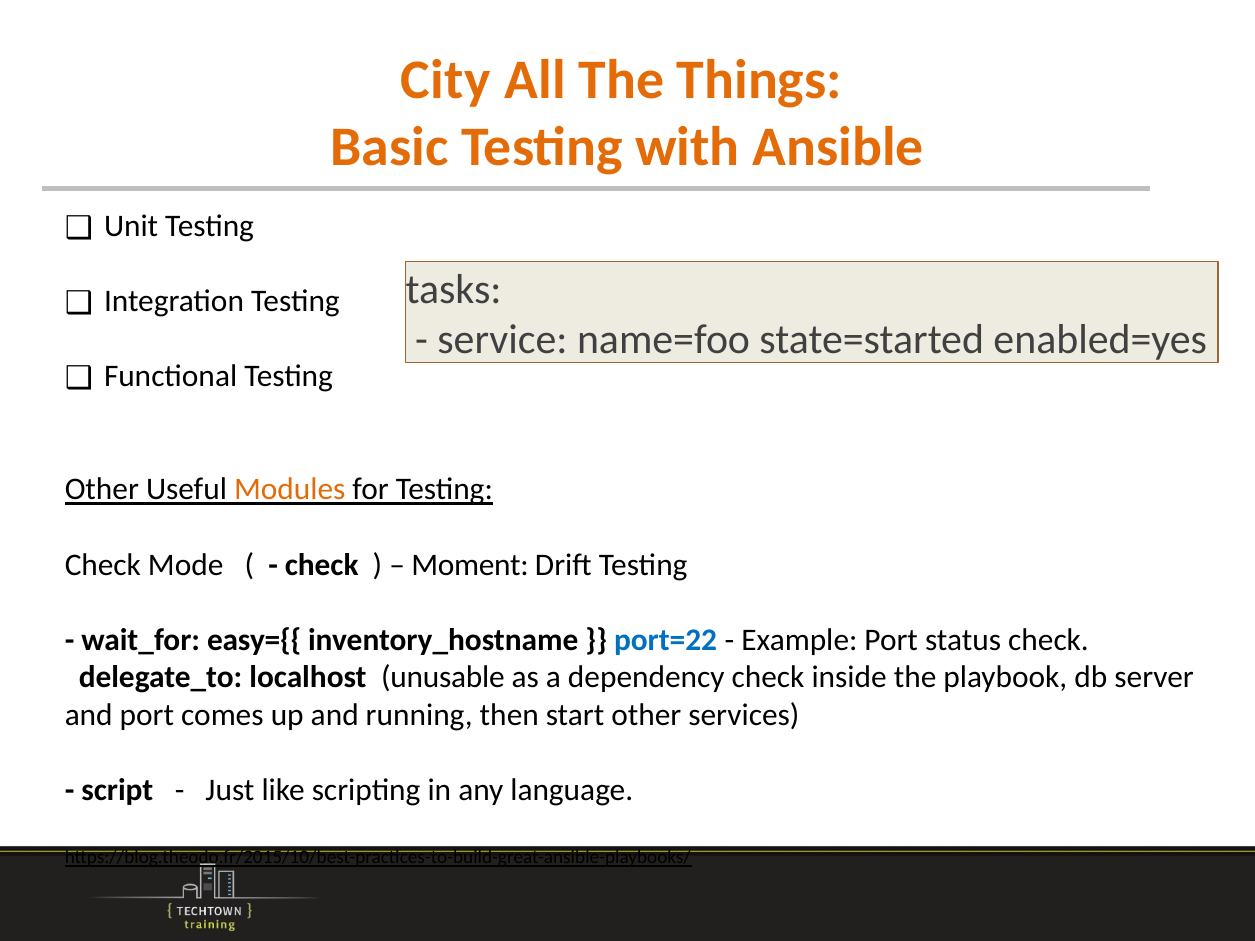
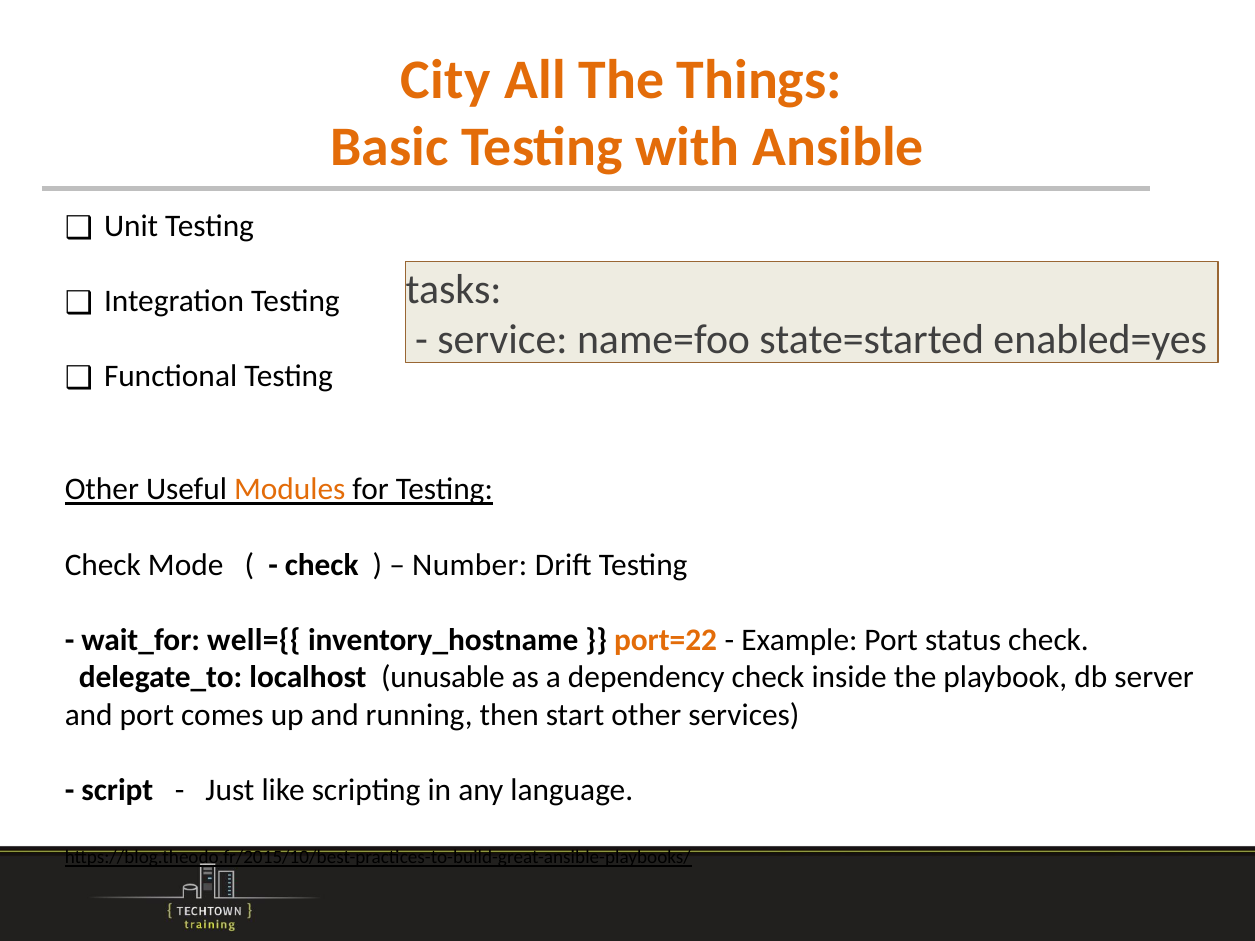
Moment: Moment -> Number
easy={{: easy={{ -> well={{
port=22 colour: blue -> orange
